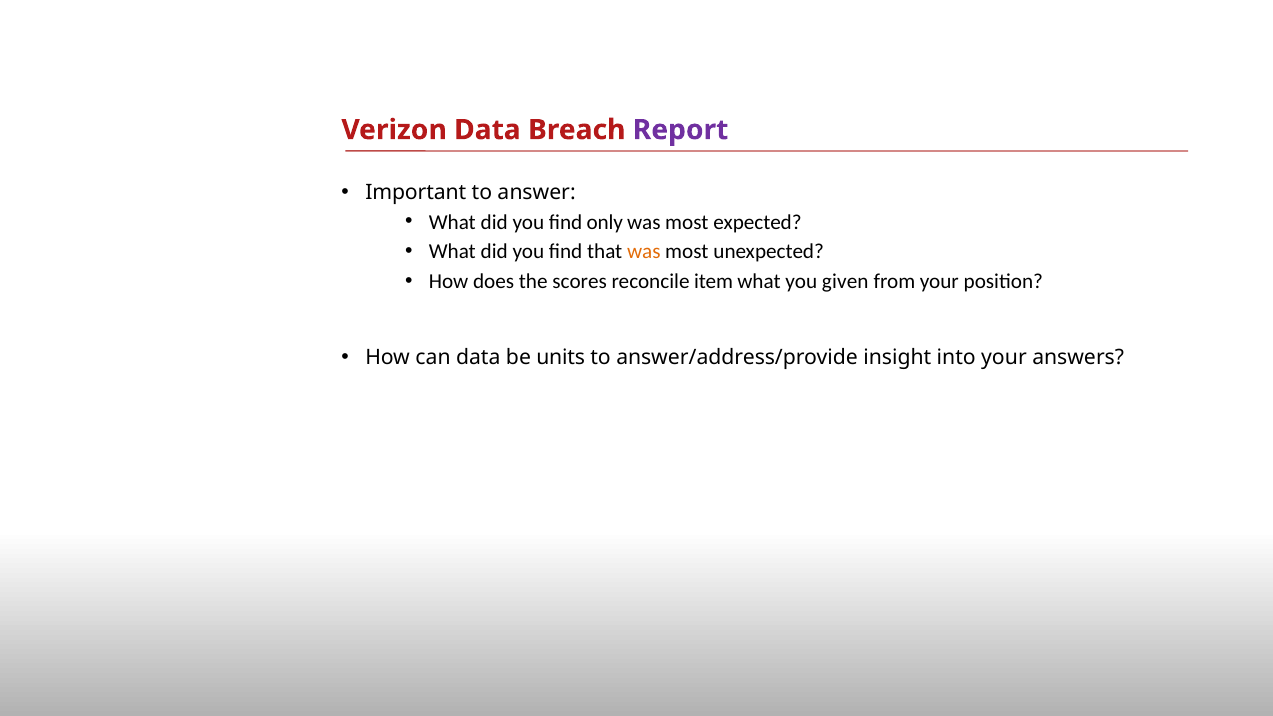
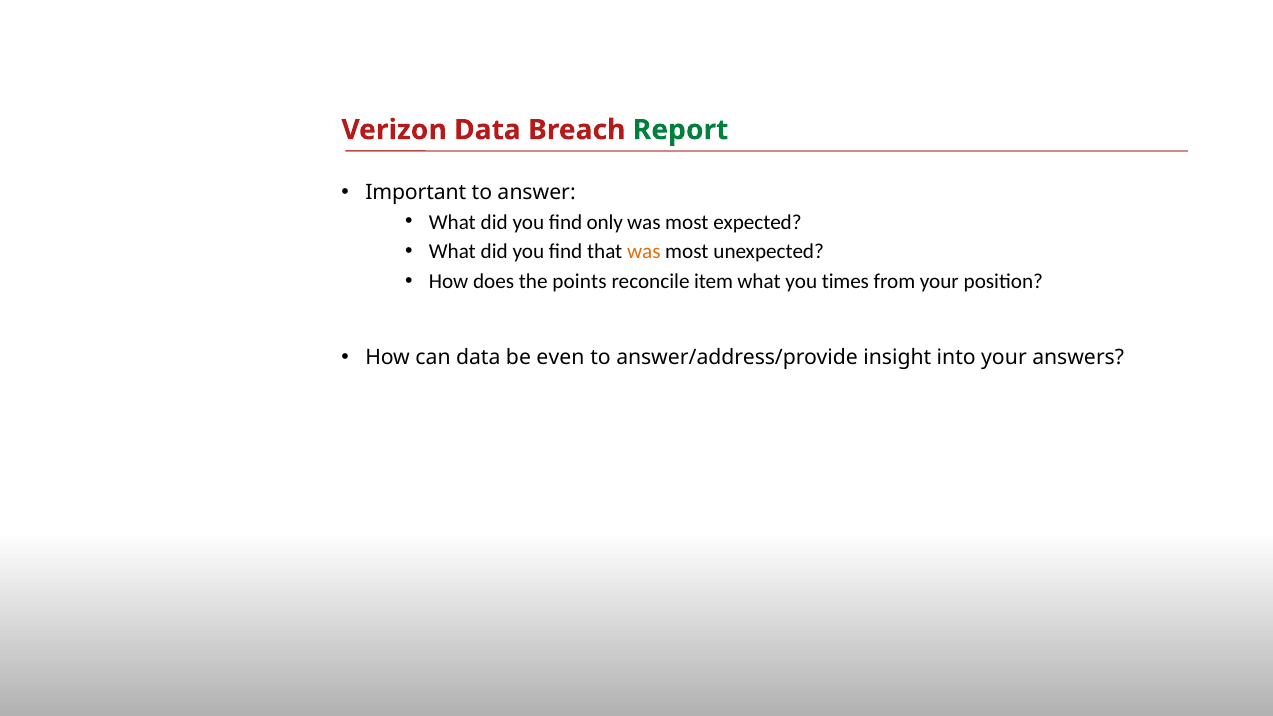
Report colour: purple -> green
scores: scores -> points
given: given -> times
units: units -> even
